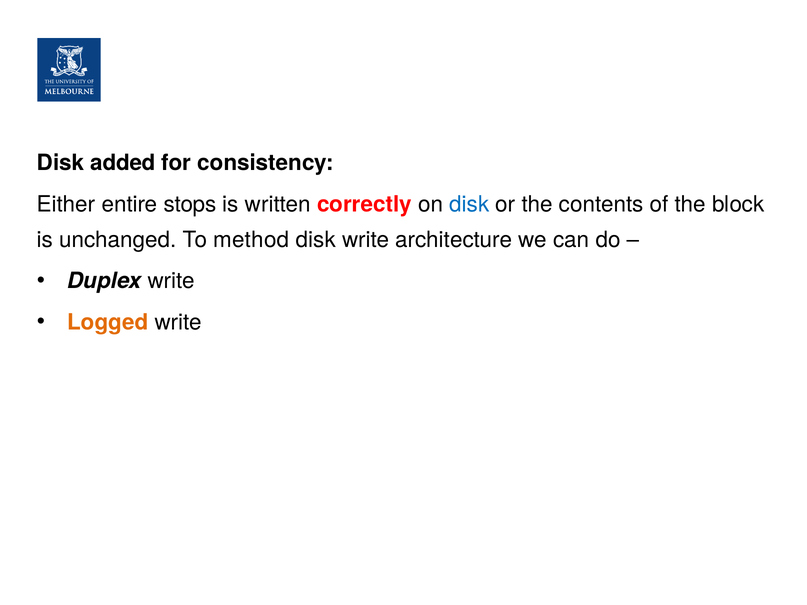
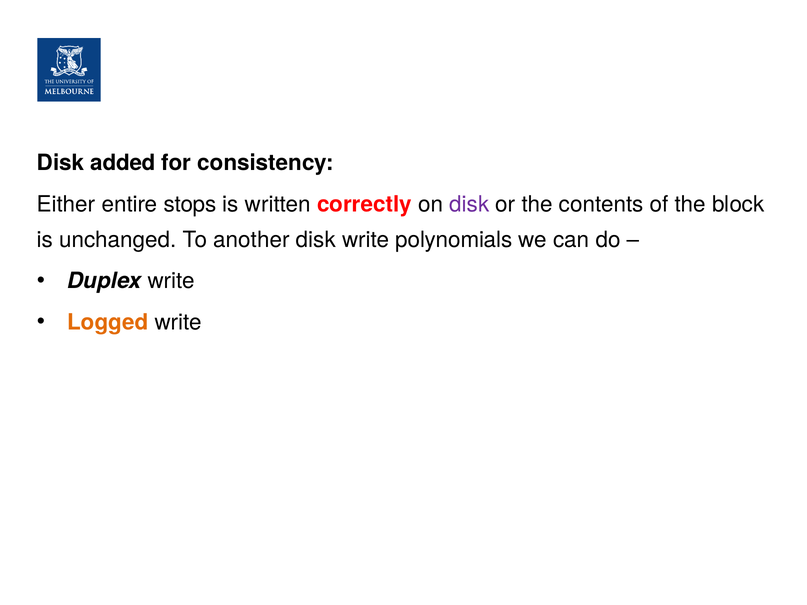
disk at (469, 204) colour: blue -> purple
method: method -> another
architecture: architecture -> polynomials
